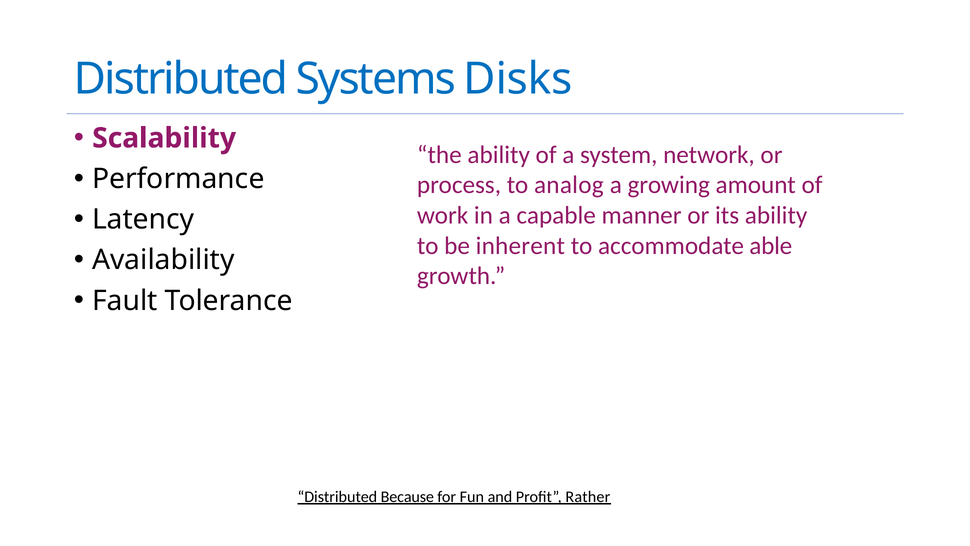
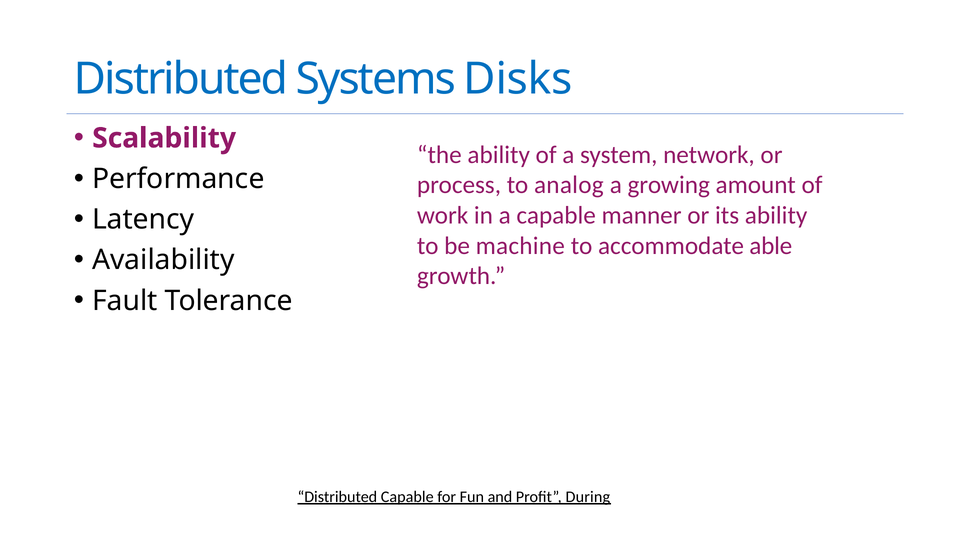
inherent: inherent -> machine
Distributed Because: Because -> Capable
Rather: Rather -> During
